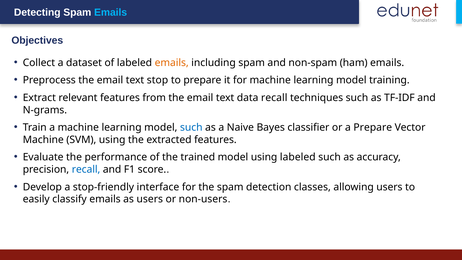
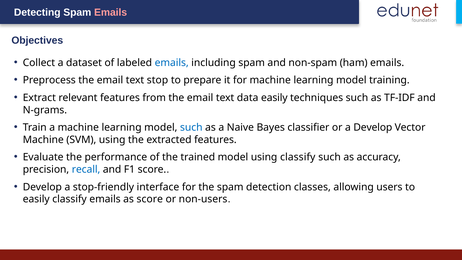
Emails at (111, 12) colour: light blue -> pink
emails at (172, 63) colour: orange -> blue
data recall: recall -> easily
a Prepare: Prepare -> Develop
using labeled: labeled -> classify
as users: users -> score
